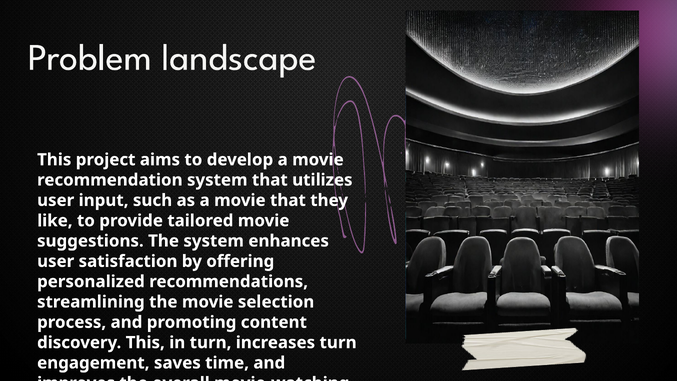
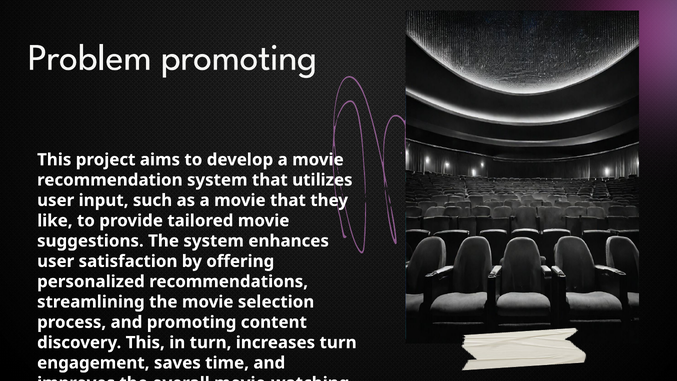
Problem landscape: landscape -> promoting
